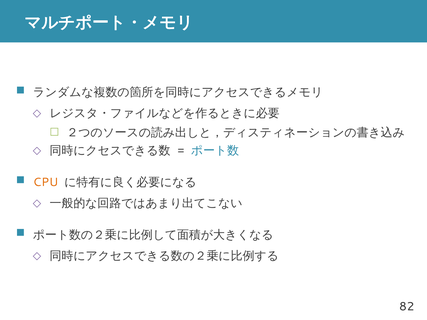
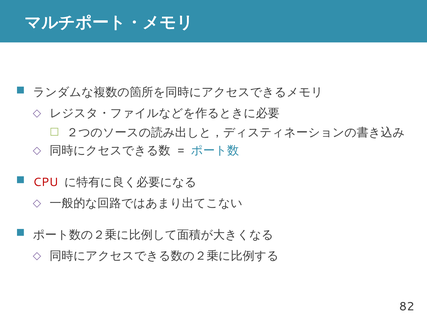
CPU colour: orange -> red
